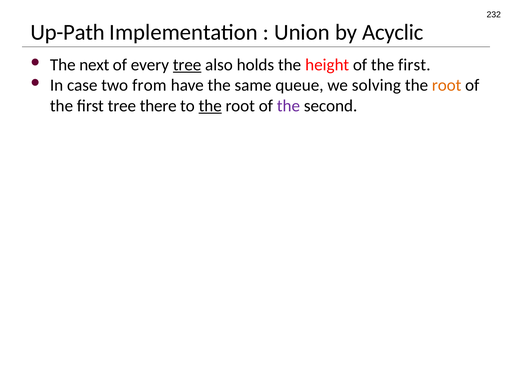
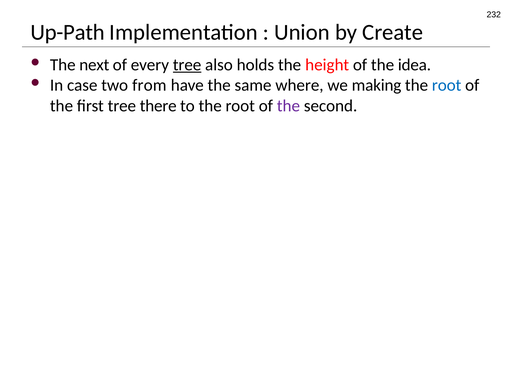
Acyclic: Acyclic -> Create
height of the first: first -> idea
queue: queue -> where
solving: solving -> making
root at (447, 85) colour: orange -> blue
the at (210, 106) underline: present -> none
